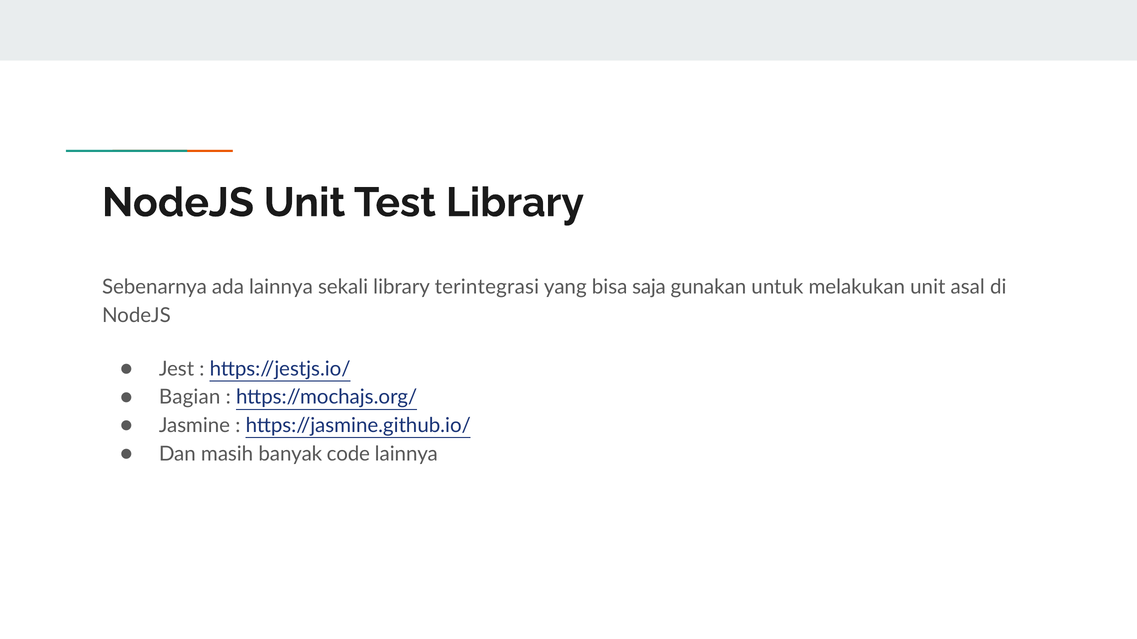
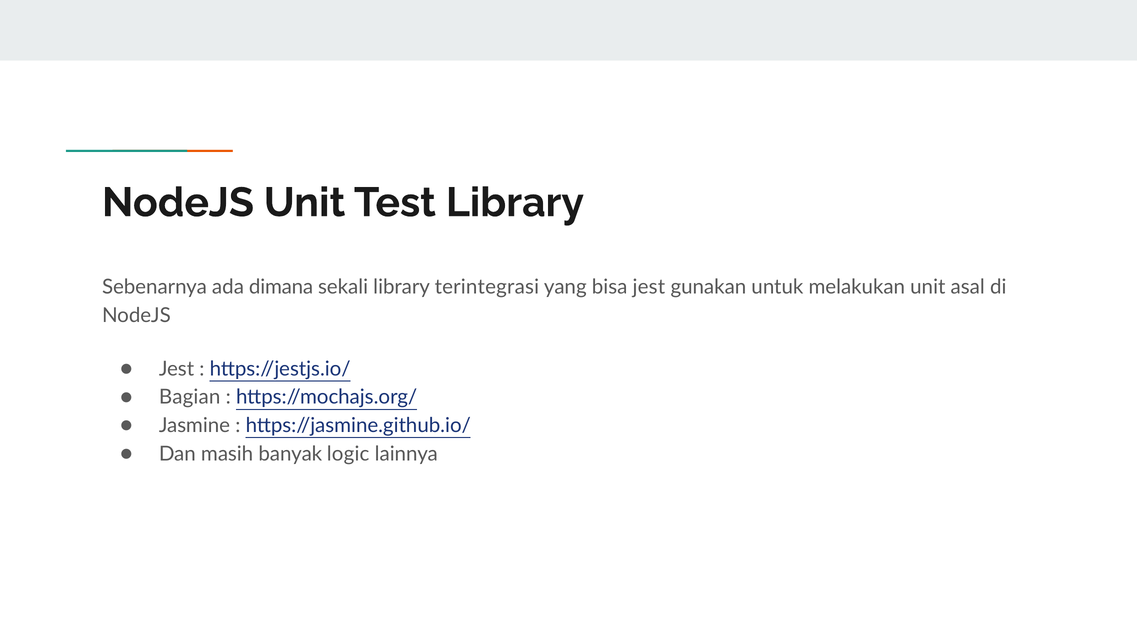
ada lainnya: lainnya -> dimana
bisa saja: saja -> jest
code: code -> logic
